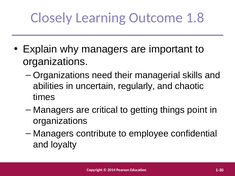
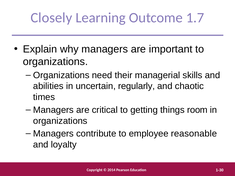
1.8: 1.8 -> 1.7
point: point -> room
confidential: confidential -> reasonable
